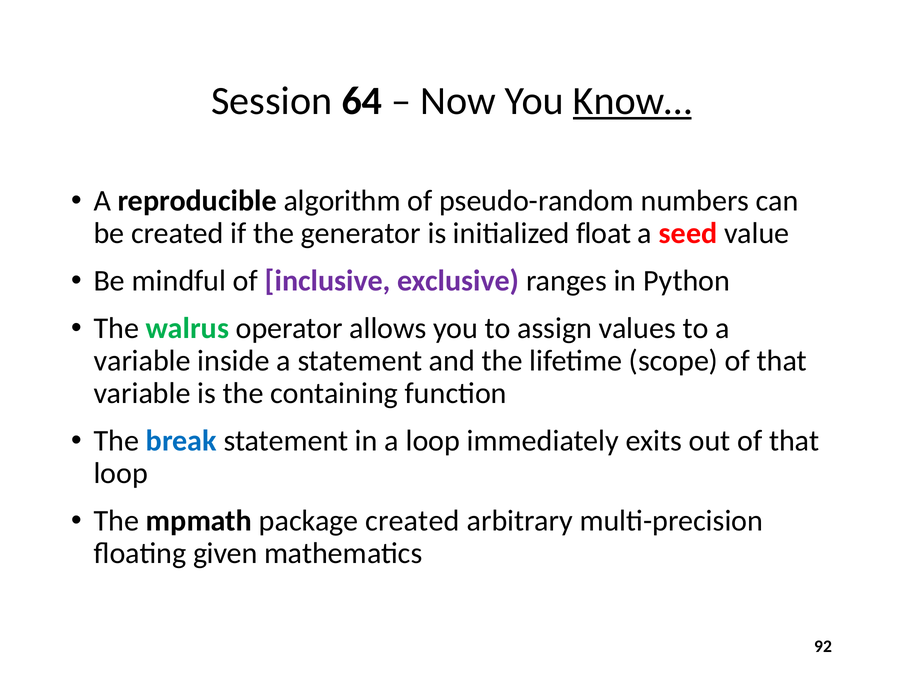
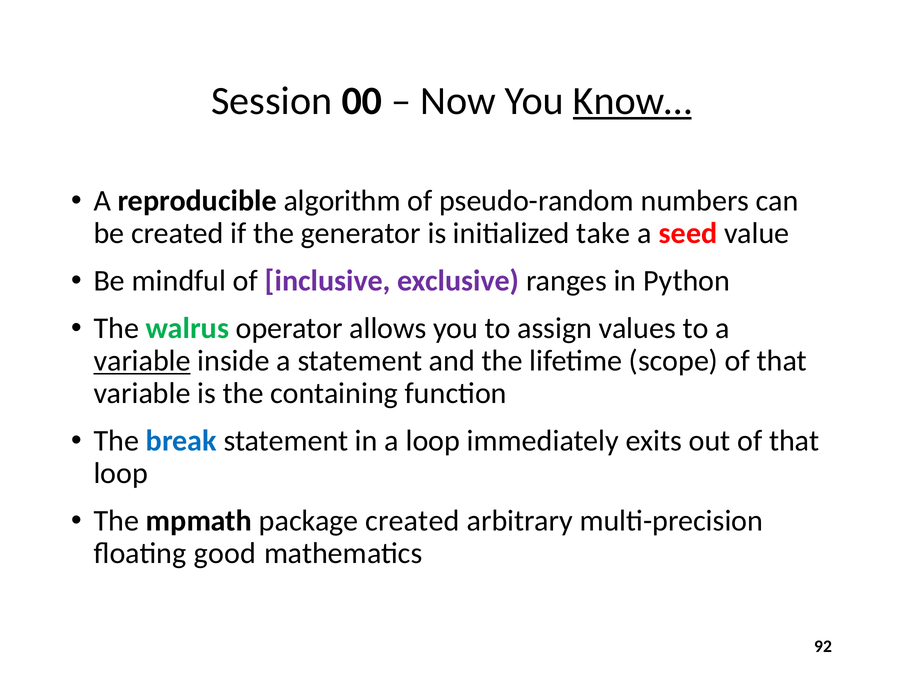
64: 64 -> 00
float: float -> take
variable at (142, 361) underline: none -> present
given: given -> good
